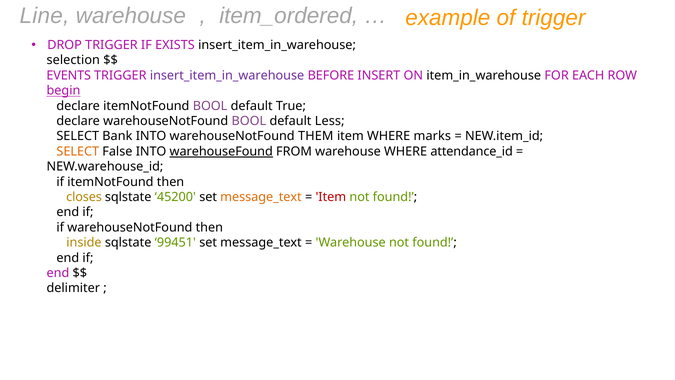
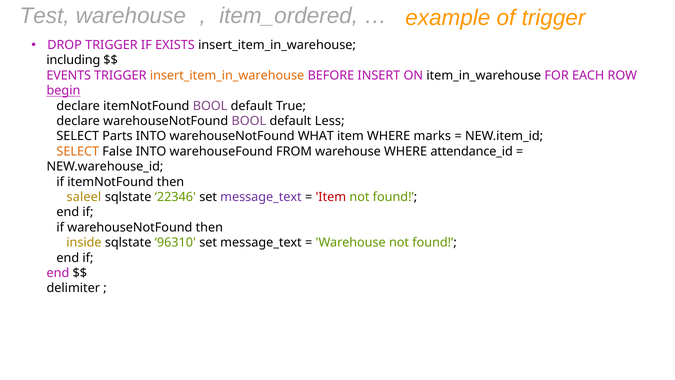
Line: Line -> Test
selection: selection -> including
insert_item_in_warehouse at (227, 75) colour: purple -> orange
Bank: Bank -> Parts
THEM: THEM -> WHAT
warehouseFound underline: present -> none
closes: closes -> saleel
45200: 45200 -> 22346
message_text at (261, 197) colour: orange -> purple
99451: 99451 -> 96310
